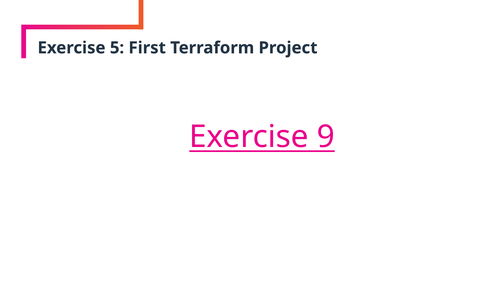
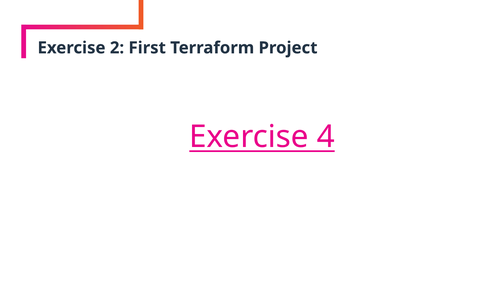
5: 5 -> 2
9: 9 -> 4
